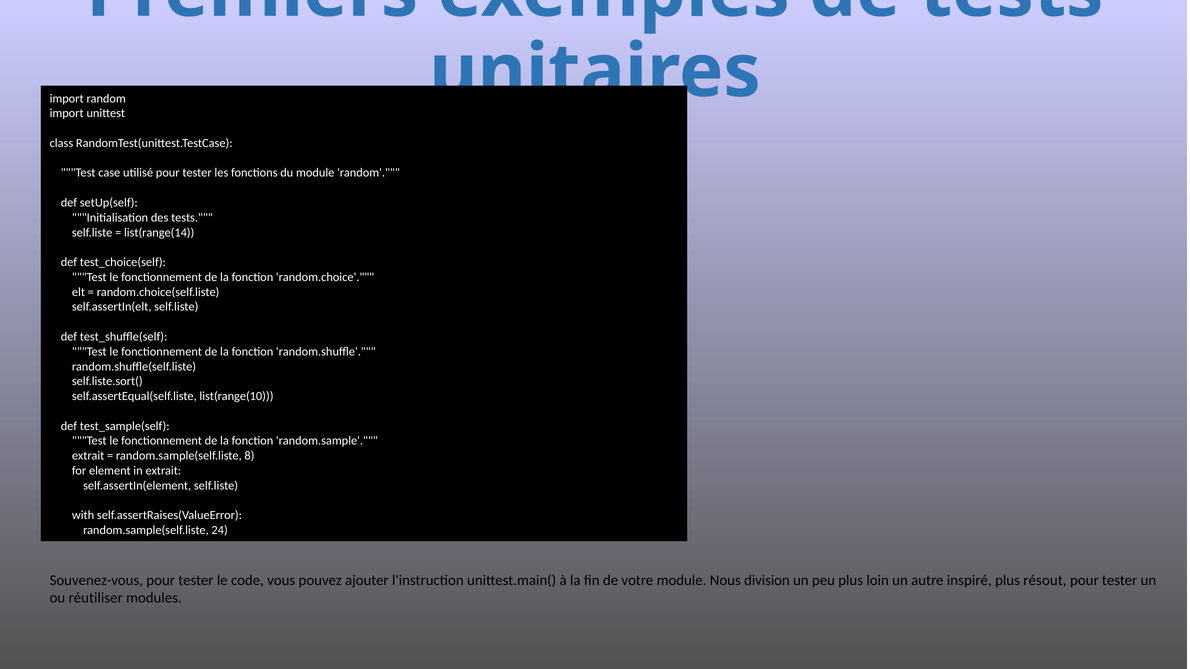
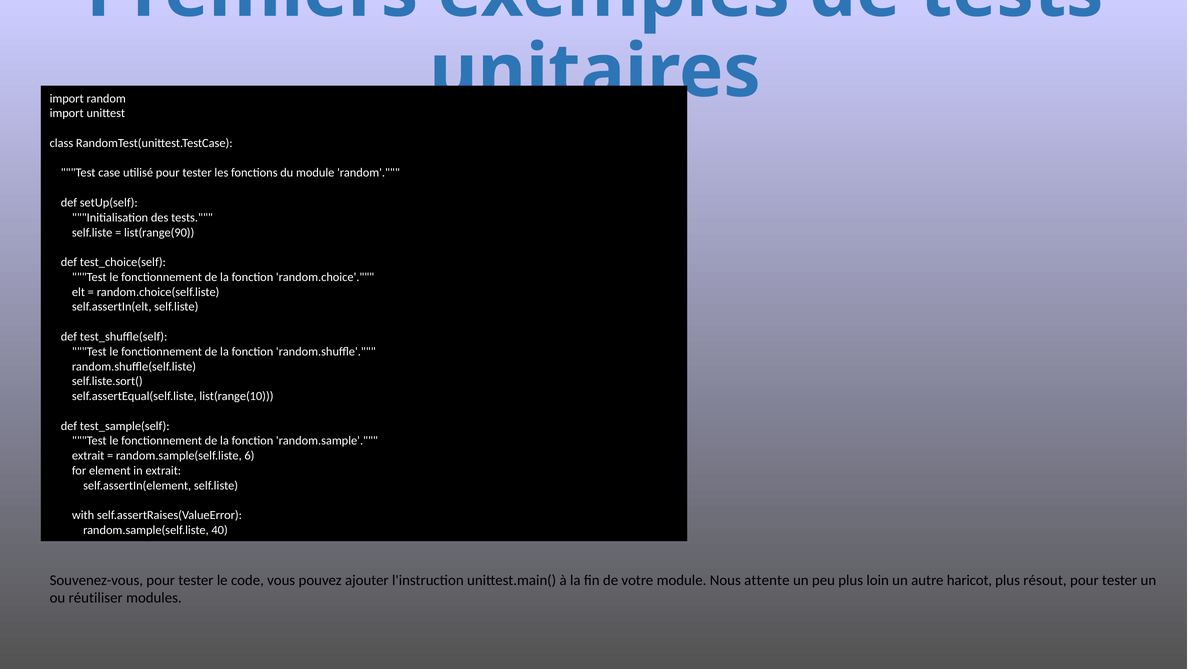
list(range(14: list(range(14 -> list(range(90
8: 8 -> 6
24: 24 -> 40
division: division -> attente
inspiré: inspiré -> haricot
